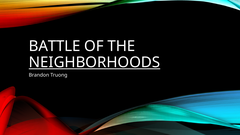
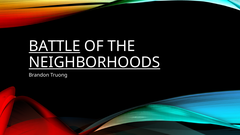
BATTLE underline: none -> present
